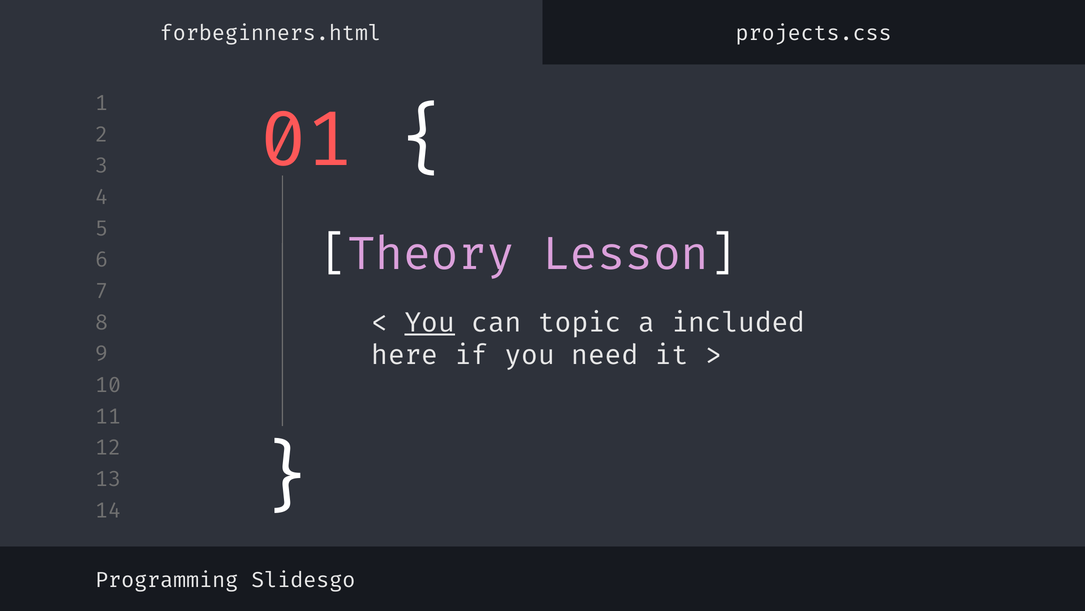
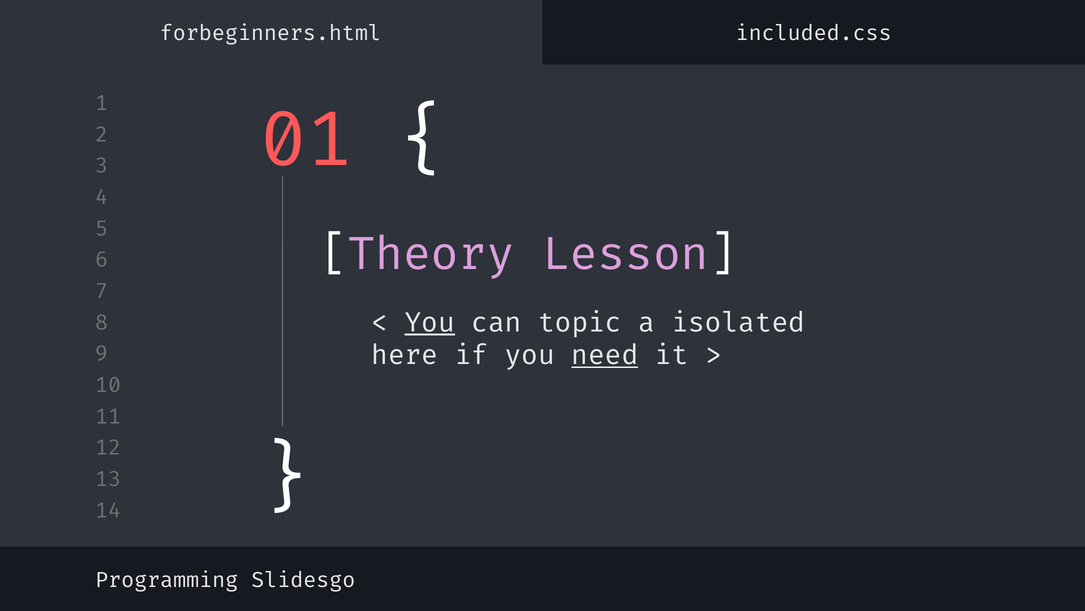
projects.css: projects.css -> included.css
included: included -> isolated
need underline: none -> present
